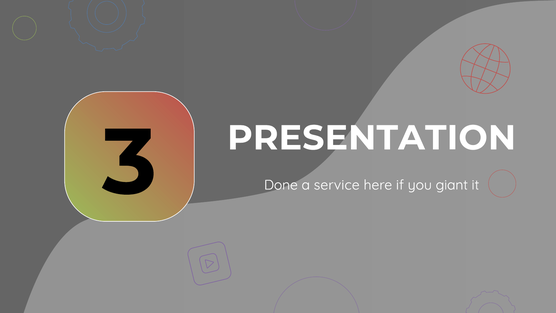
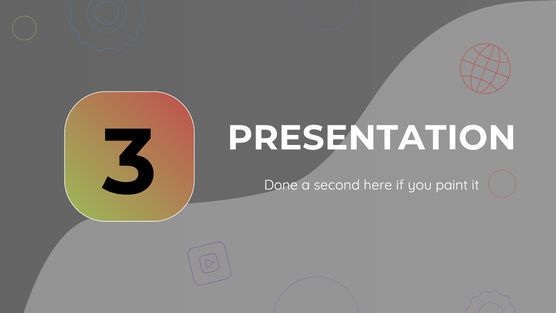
service: service -> second
giant: giant -> paint
